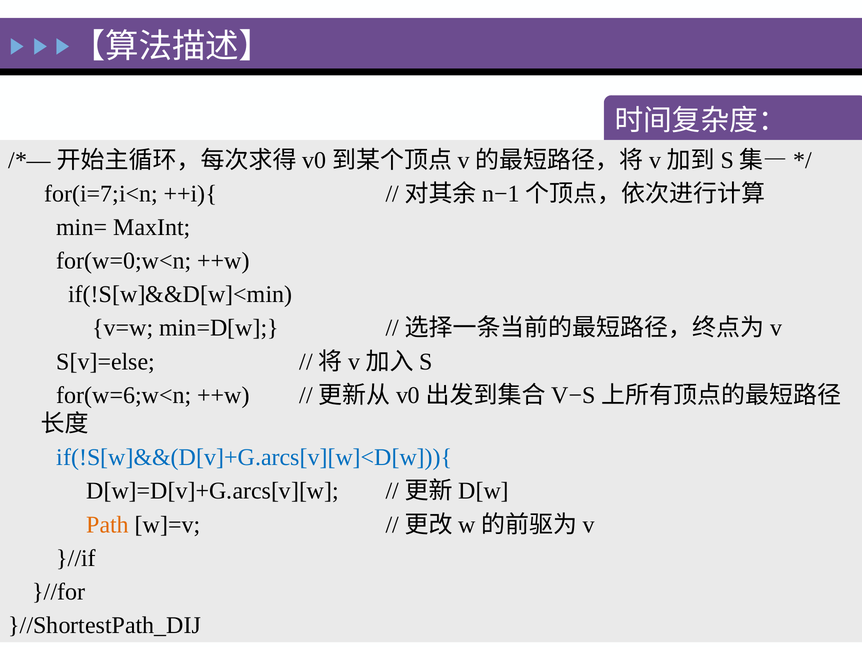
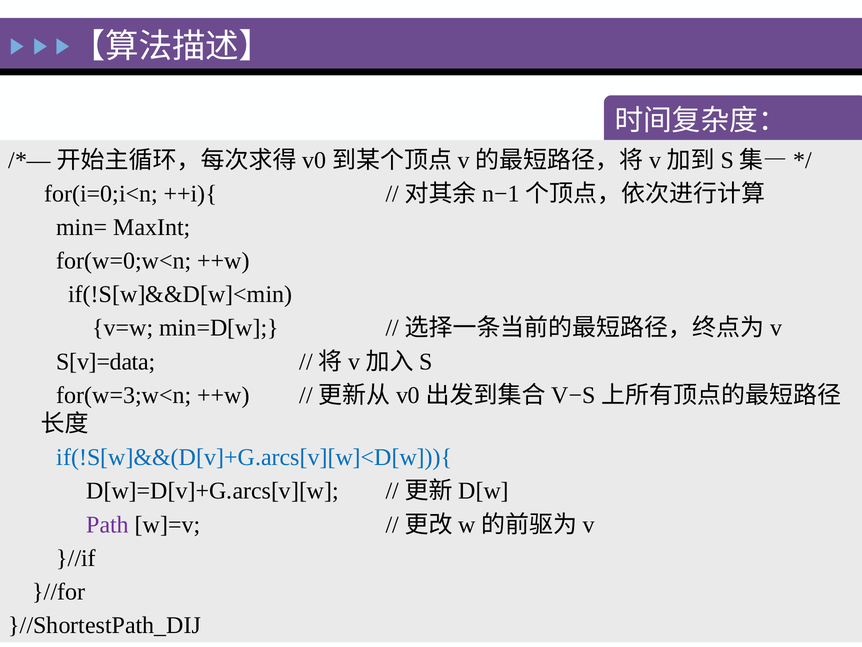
for(i=7;i<n: for(i=7;i<n -> for(i=0;i<n
S[v]=else: S[v]=else -> S[v]=data
for(w=6;w<n: for(w=6;w<n -> for(w=3;w<n
Path colour: orange -> purple
